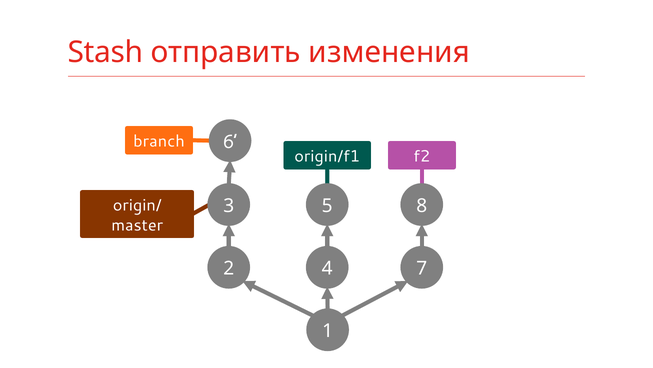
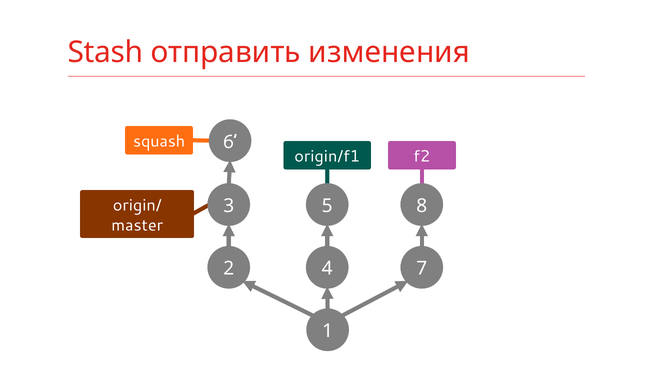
branch: branch -> squash
